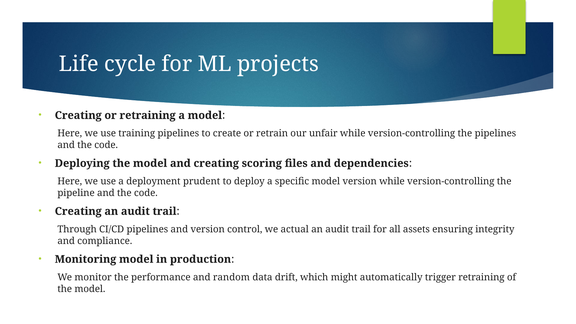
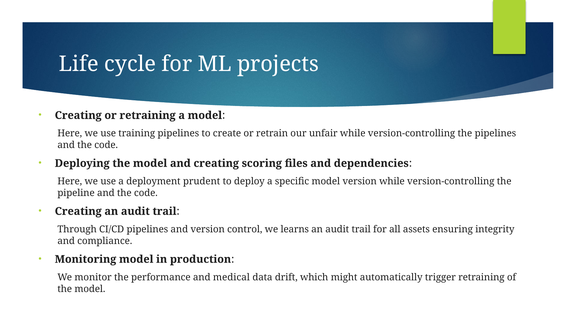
actual: actual -> learns
random: random -> medical
